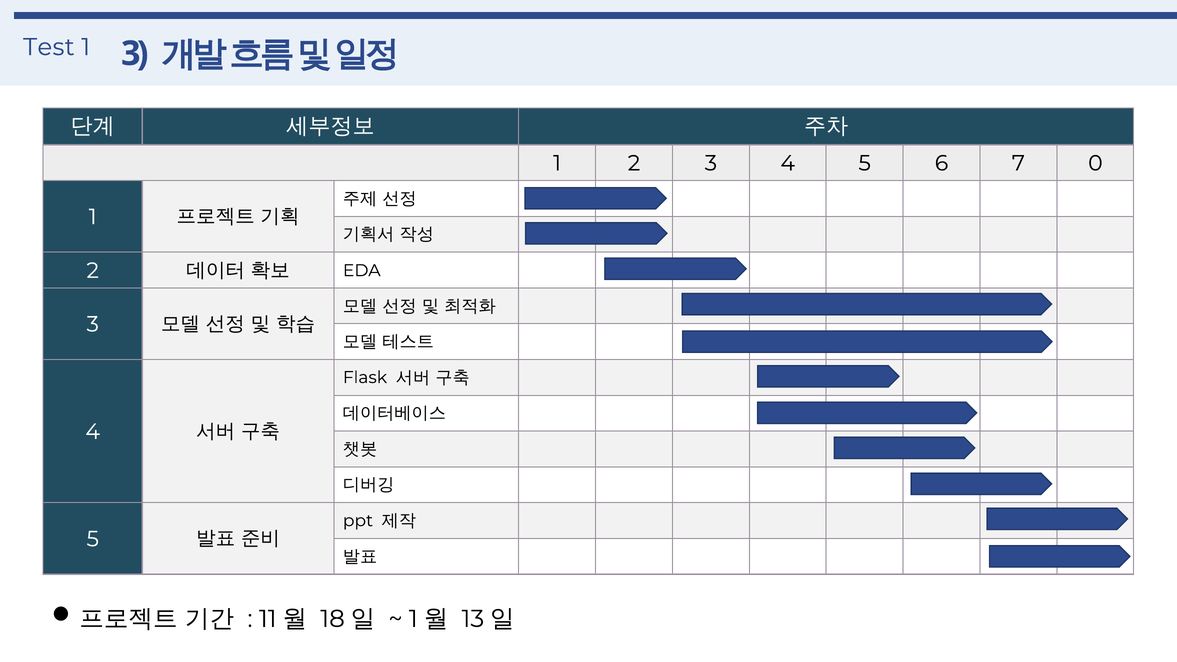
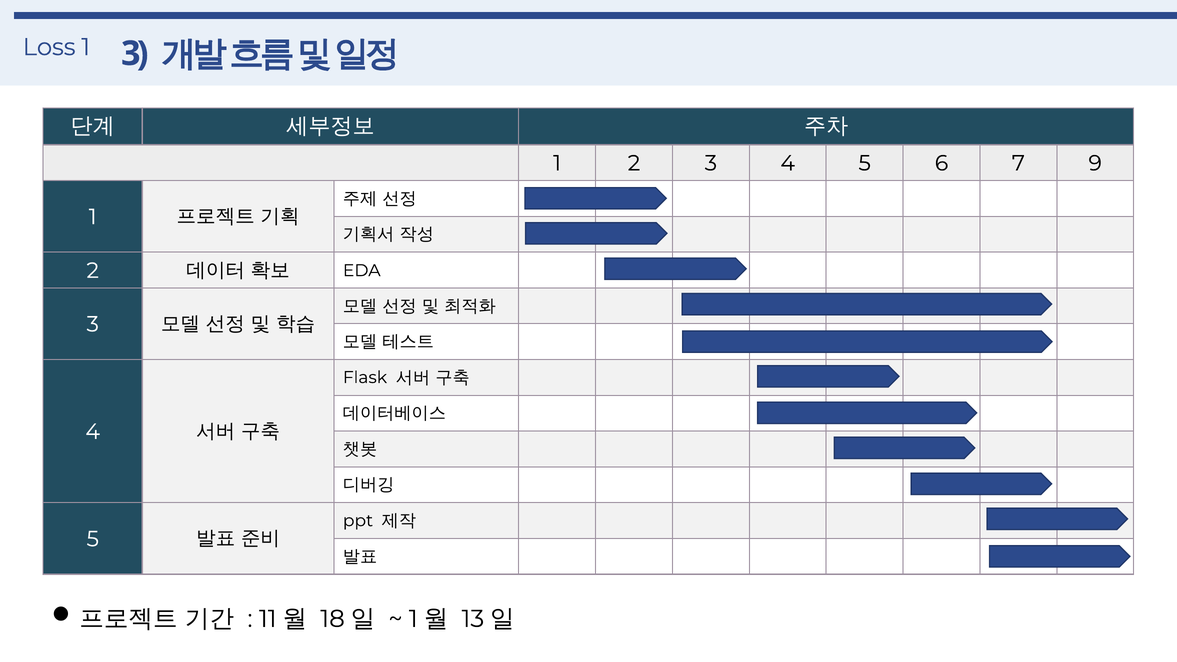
Test: Test -> Loss
0: 0 -> 9
